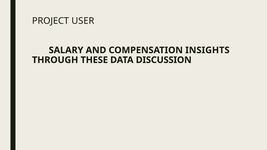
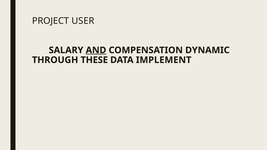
AND underline: none -> present
INSIGHTS: INSIGHTS -> DYNAMIC
DISCUSSION: DISCUSSION -> IMPLEMENT
